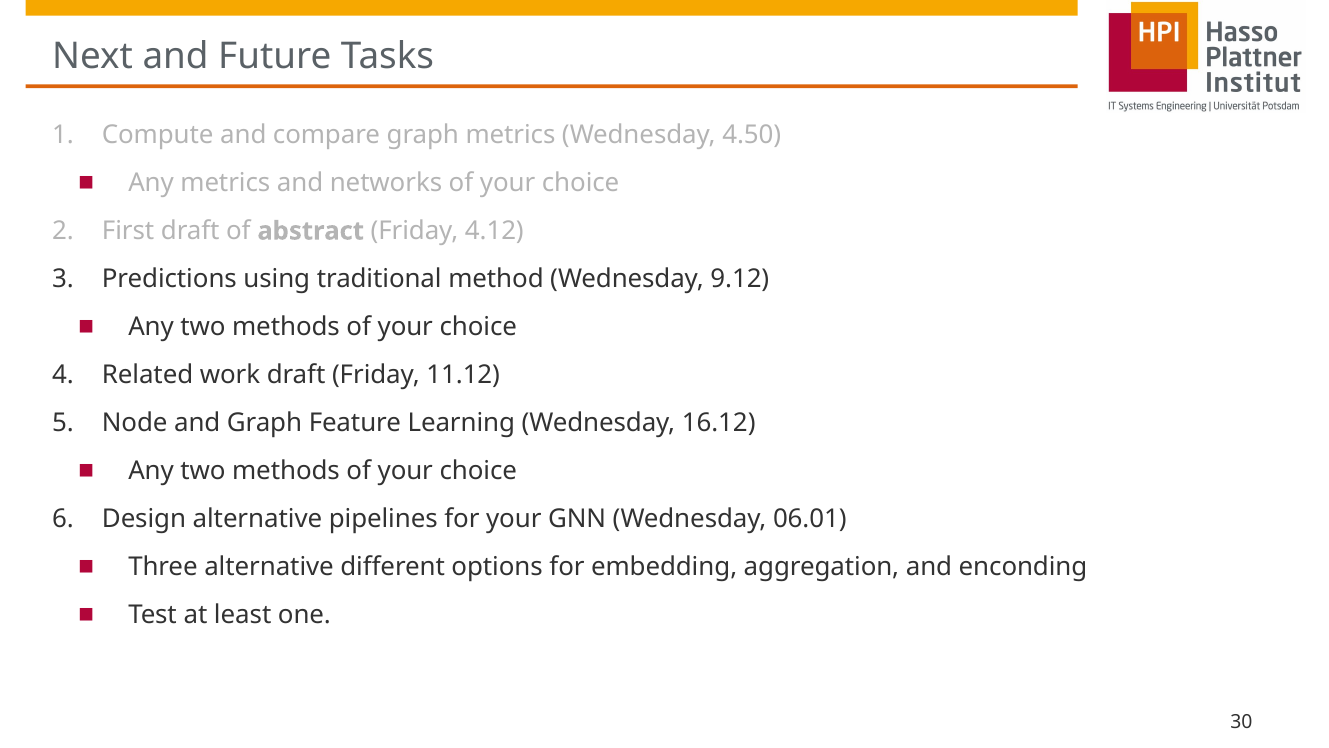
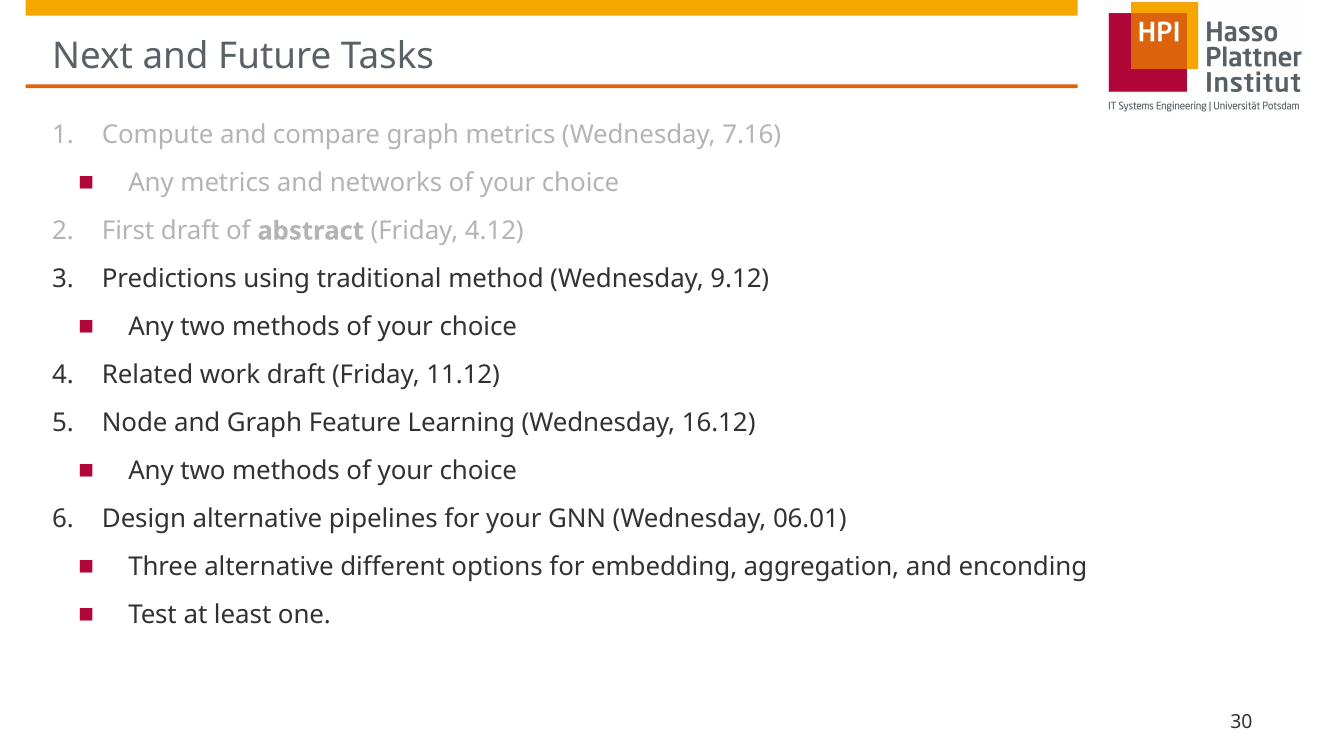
4.50: 4.50 -> 7.16
